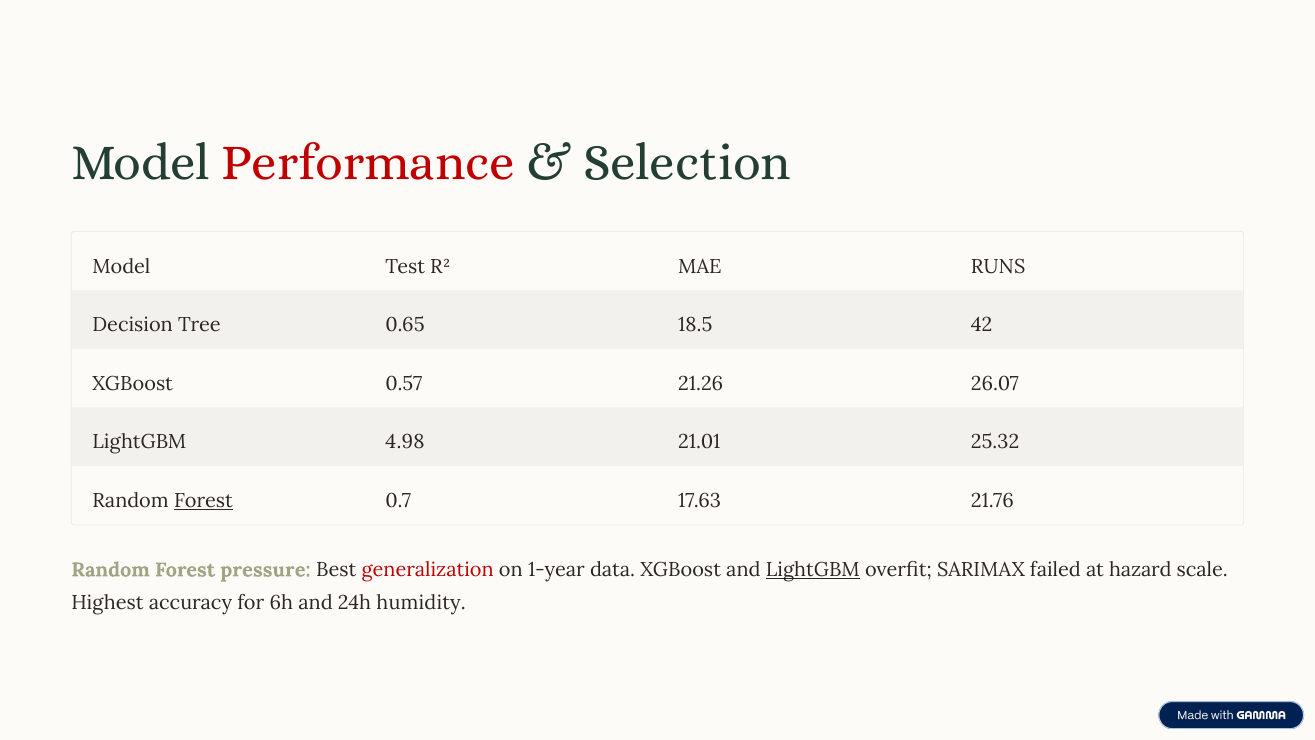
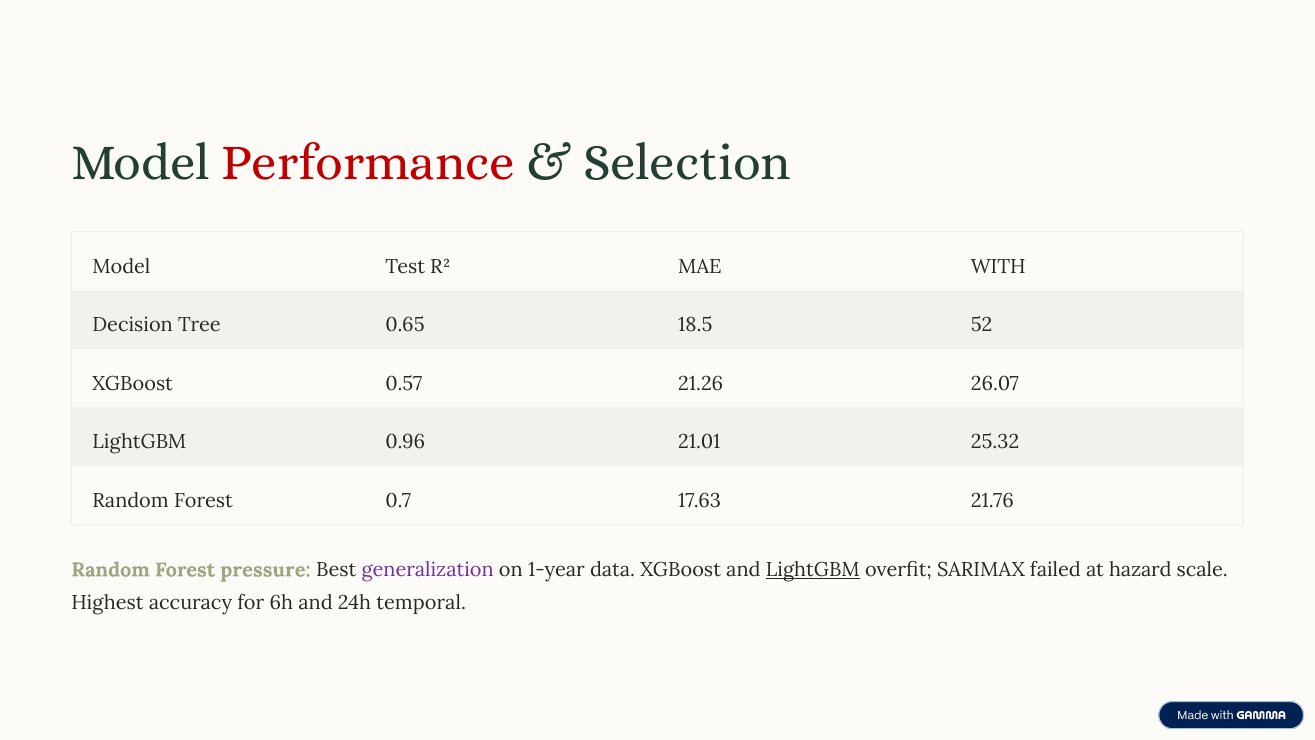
RUNS: RUNS -> WITH
42: 42 -> 52
4.98: 4.98 -> 0.96
Forest at (203, 501) underline: present -> none
generalization colour: red -> purple
humidity: humidity -> temporal
